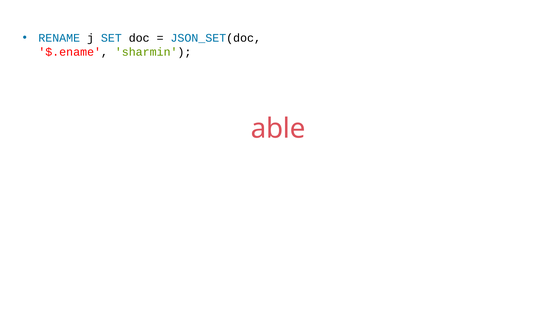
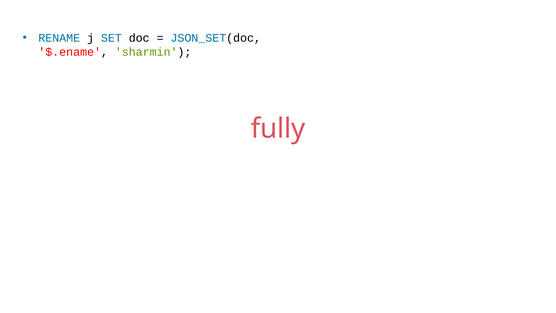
able: able -> fully
